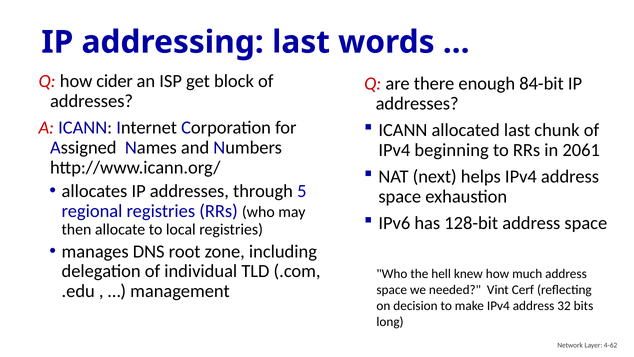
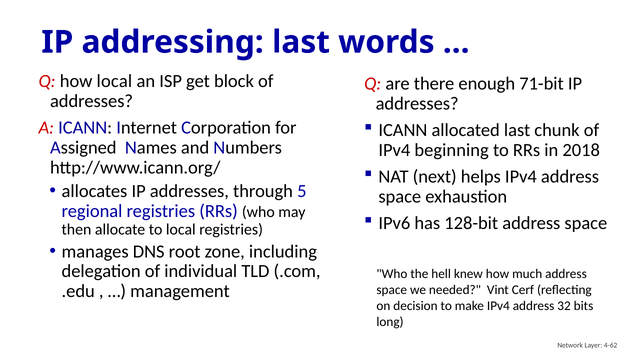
how cider: cider -> local
84-bit: 84-bit -> 71-bit
2061: 2061 -> 2018
